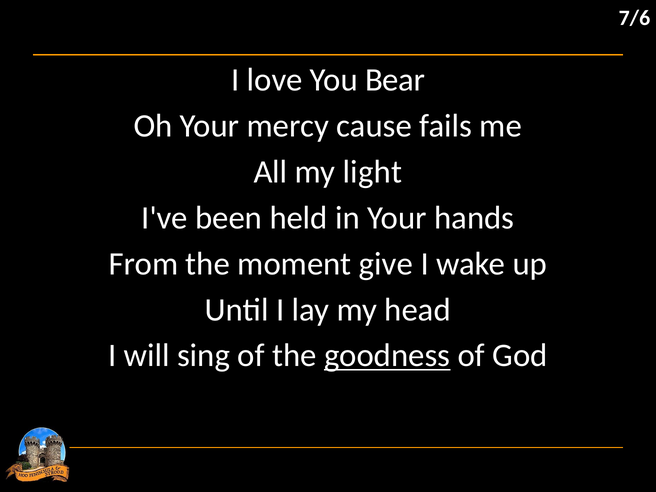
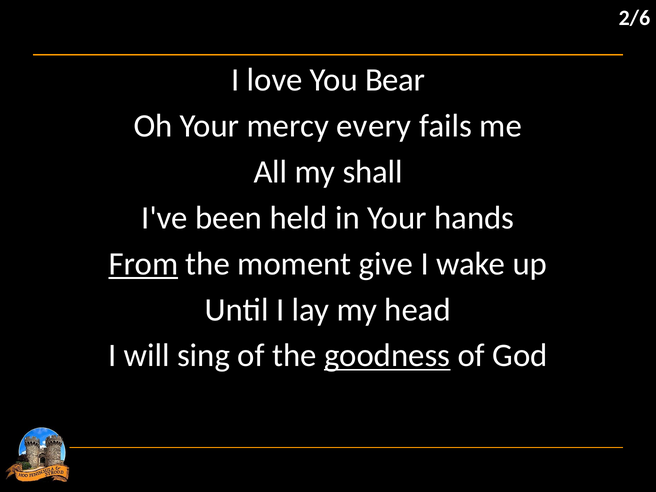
7/6: 7/6 -> 2/6
cause: cause -> every
light: light -> shall
From underline: none -> present
